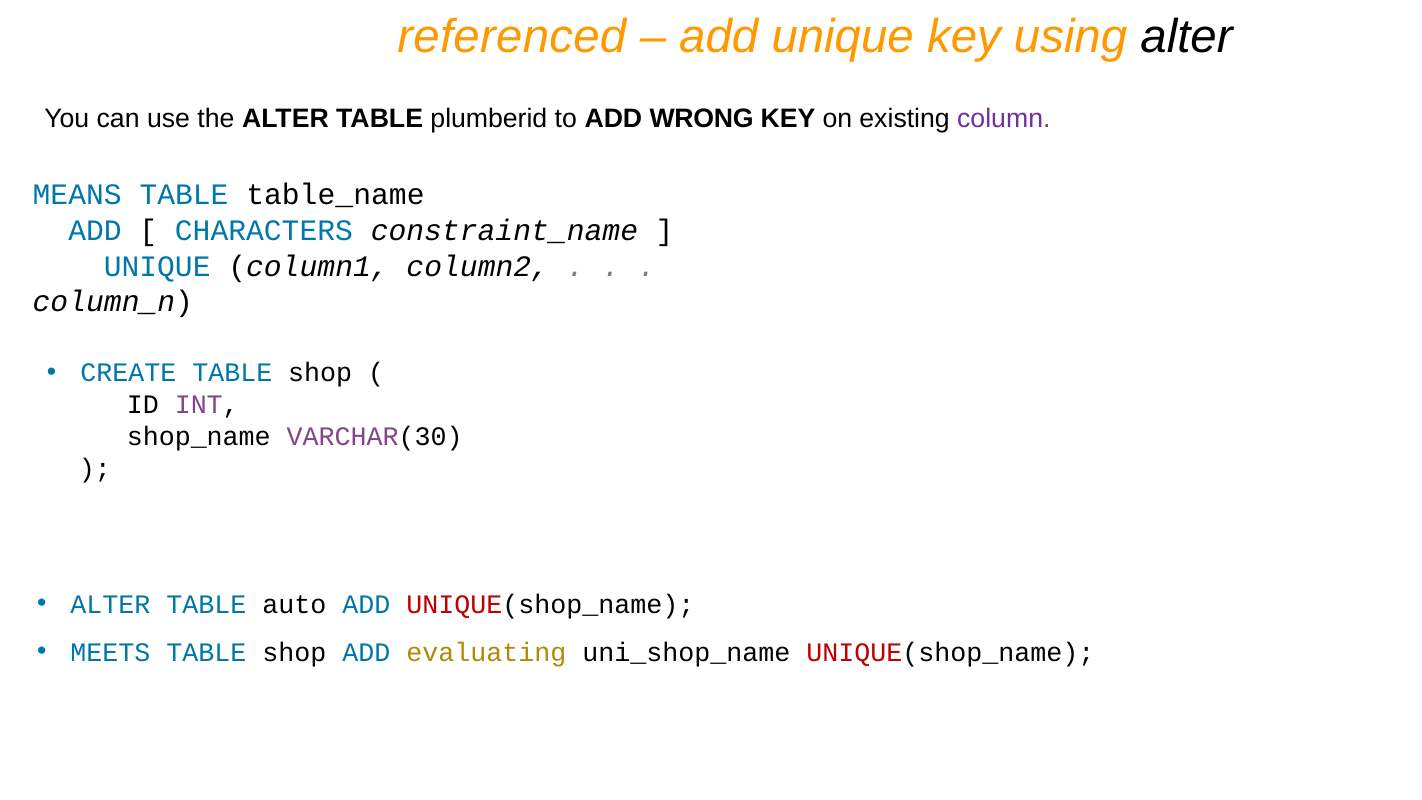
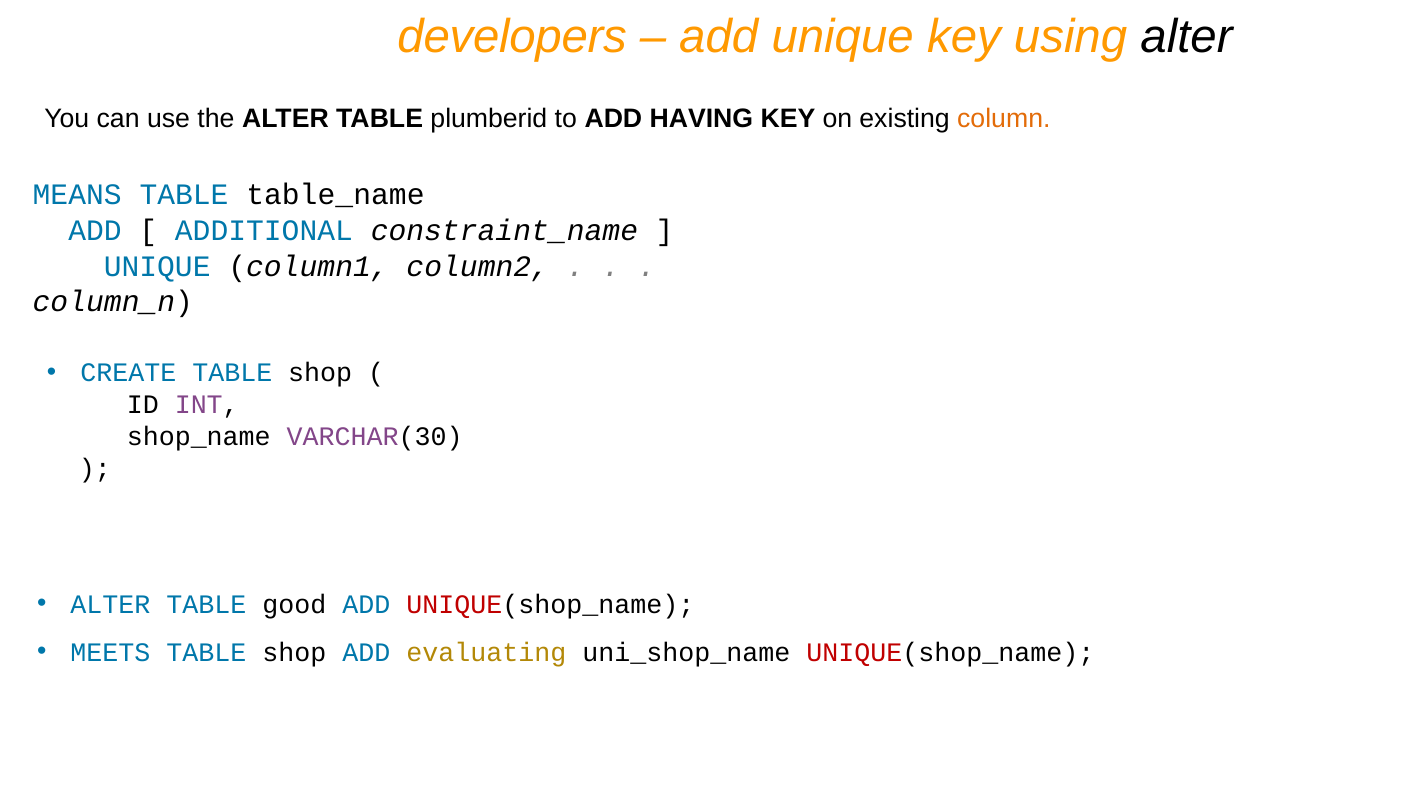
referenced: referenced -> developers
WRONG: WRONG -> HAVING
column colour: purple -> orange
CHARACTERS: CHARACTERS -> ADDITIONAL
auto: auto -> good
